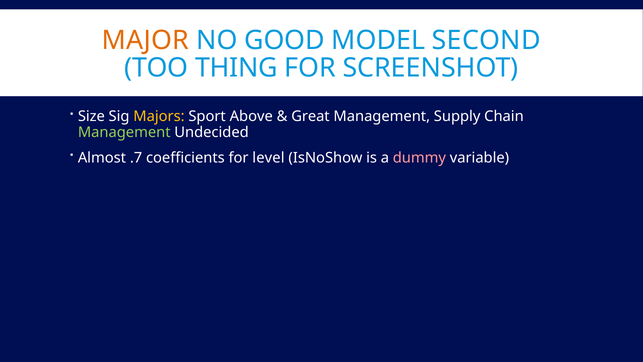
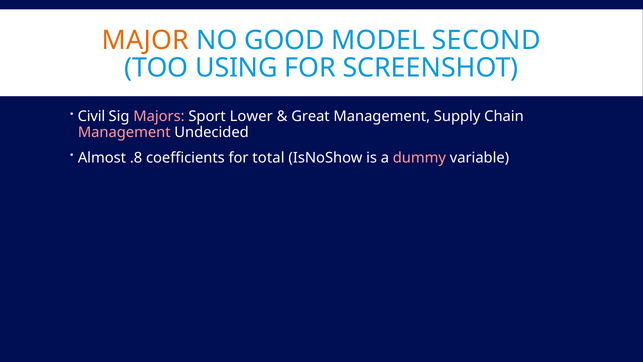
THING: THING -> USING
Size: Size -> Civil
Majors colour: yellow -> pink
Above: Above -> Lower
Management at (124, 132) colour: light green -> pink
.7: .7 -> .8
level: level -> total
